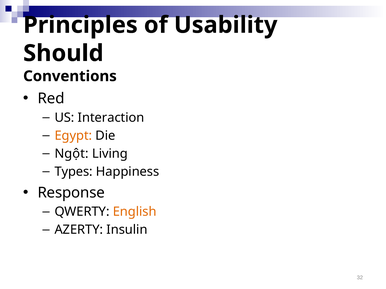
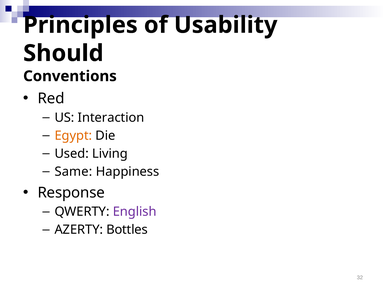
Ngột: Ngột -> Used
Types: Types -> Same
English colour: orange -> purple
Insulin: Insulin -> Bottles
